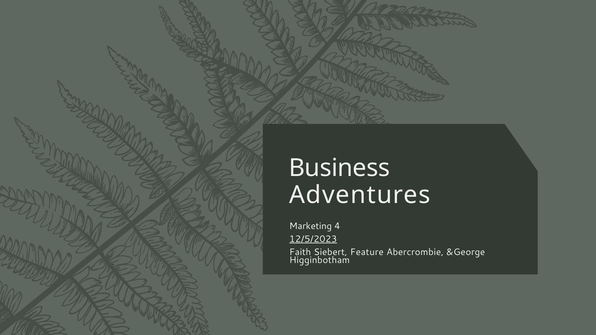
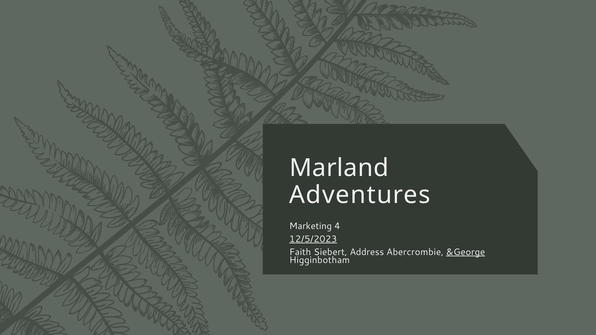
Business: Business -> Marland
Feature: Feature -> Address
&George underline: none -> present
